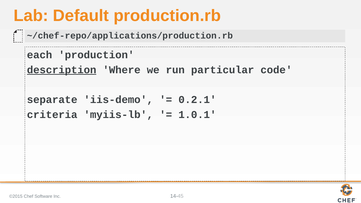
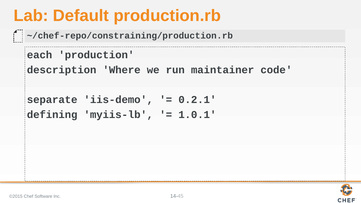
~/chef-repo/applications/production.rb: ~/chef-repo/applications/production.rb -> ~/chef-repo/constraining/production.rb
description underline: present -> none
particular: particular -> maintainer
criteria: criteria -> defining
